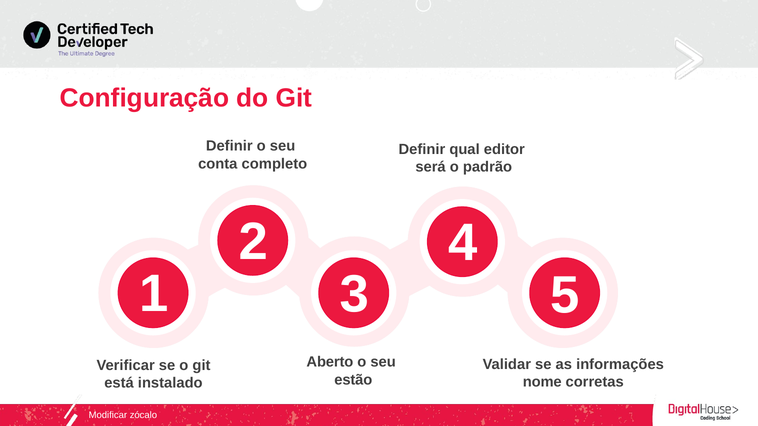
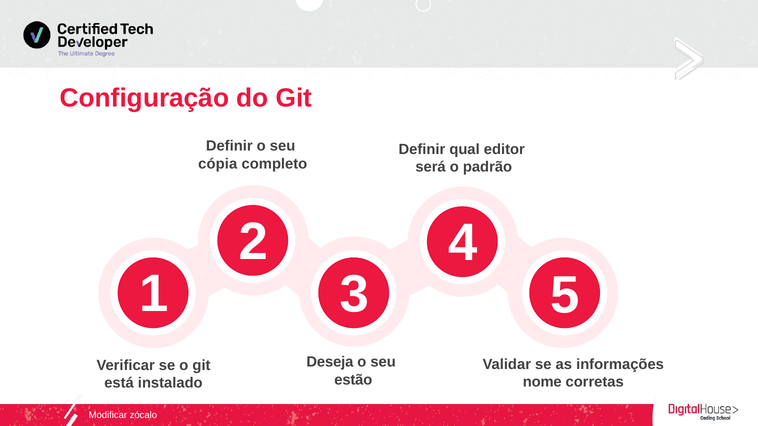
conta: conta -> cópia
Aberto: Aberto -> Deseja
